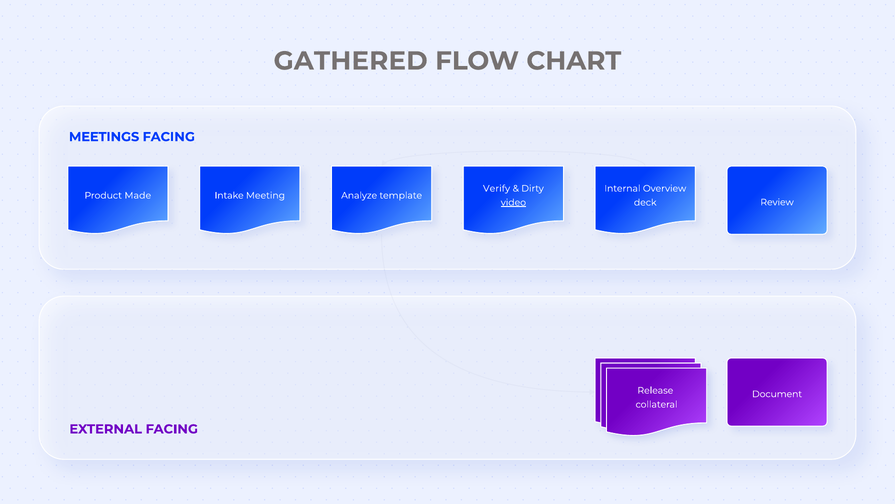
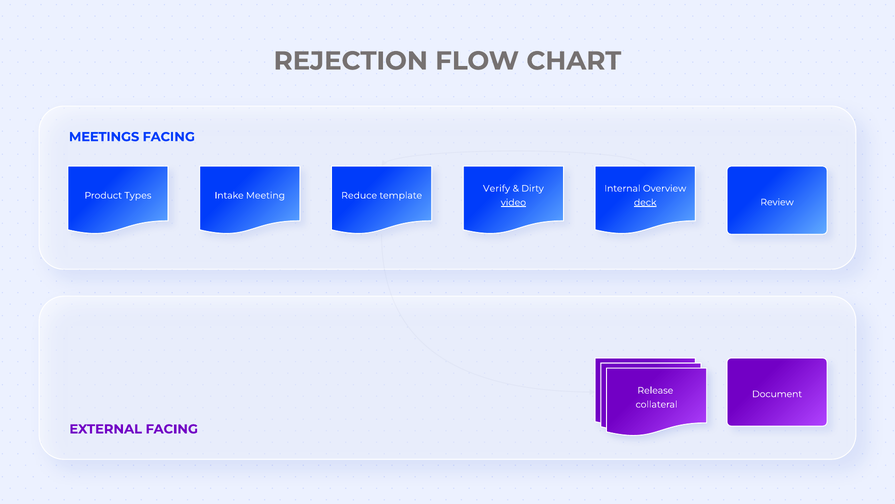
GATHERED: GATHERED -> REJECTION
Made: Made -> Types
Analyze: Analyze -> Reduce
deck underline: none -> present
